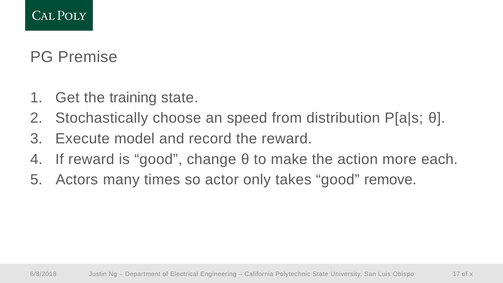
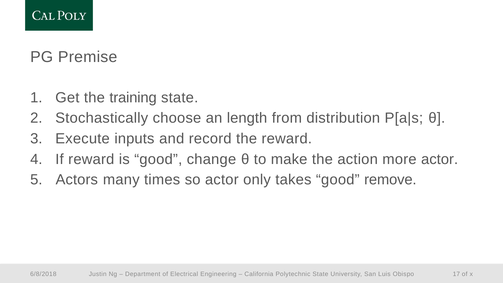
speed: speed -> length
model: model -> inputs
more each: each -> actor
